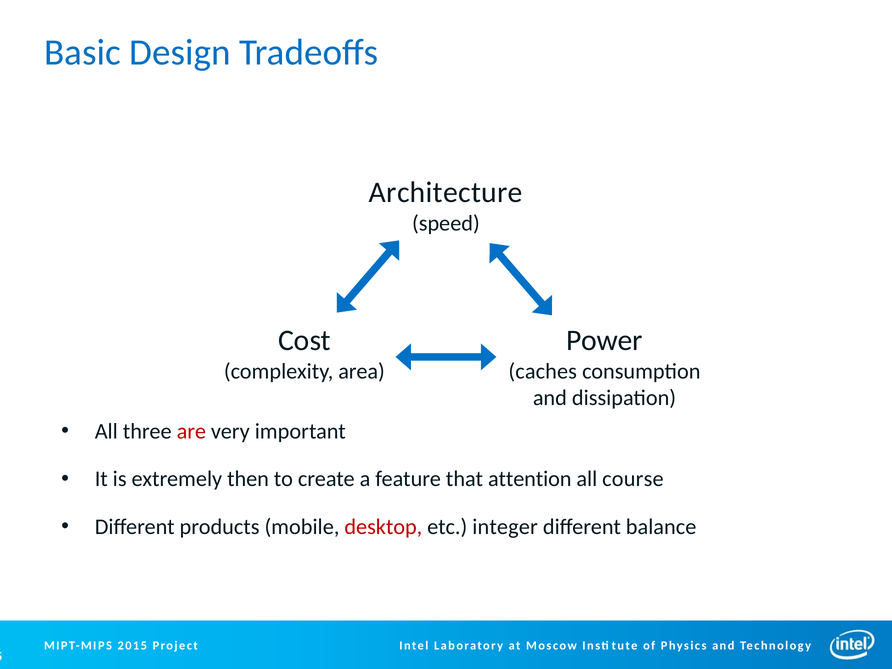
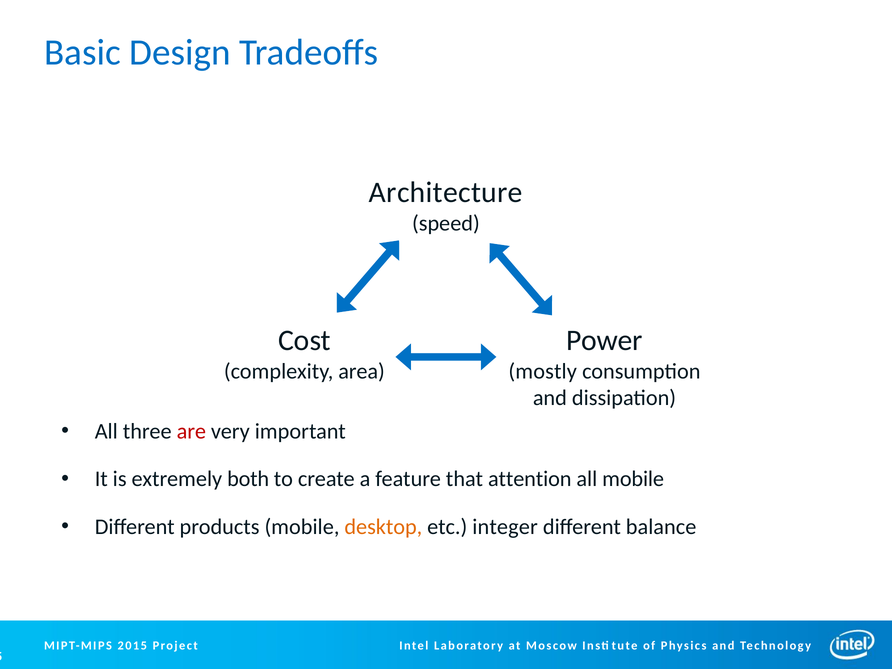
caches: caches -> mostly
then: then -> both
all course: course -> mobile
desktop colour: red -> orange
